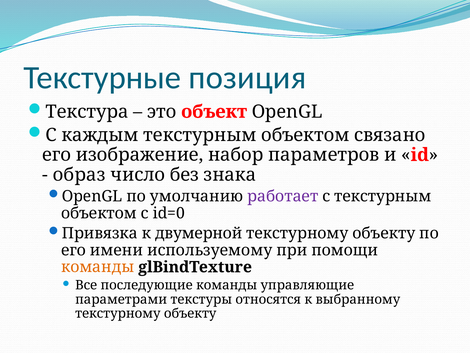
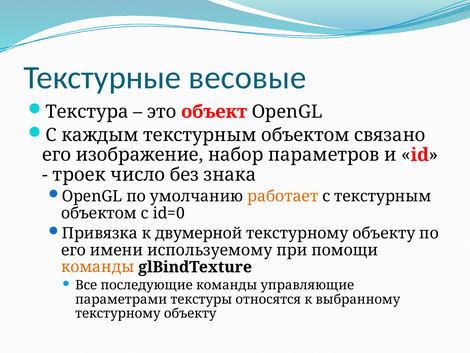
позиция: позиция -> весовые
образ: образ -> троек
работает colour: purple -> orange
